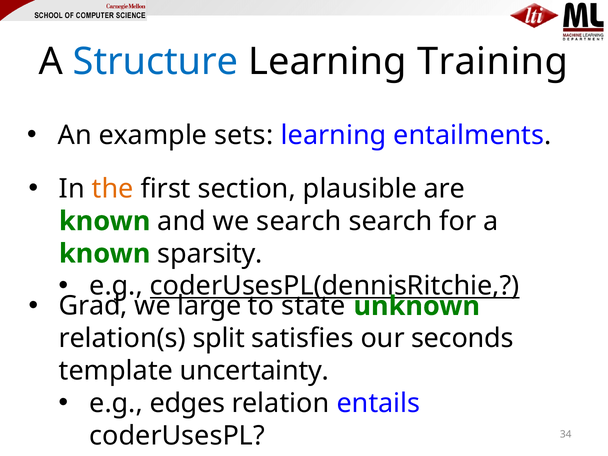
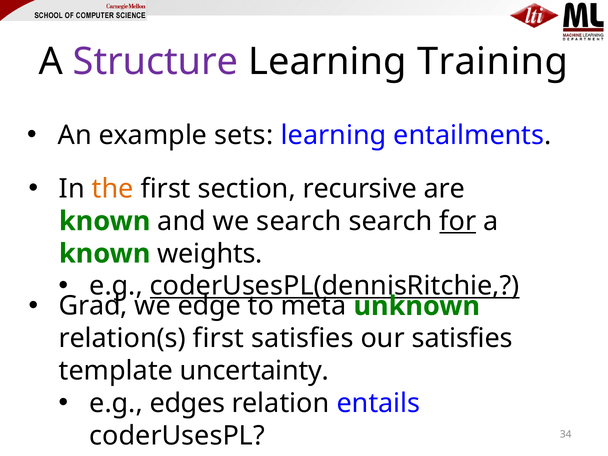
Structure colour: blue -> purple
plausible: plausible -> recursive
for underline: none -> present
sparsity: sparsity -> weights
large: large -> edge
state: state -> meta
relation(s split: split -> first
our seconds: seconds -> satisfies
